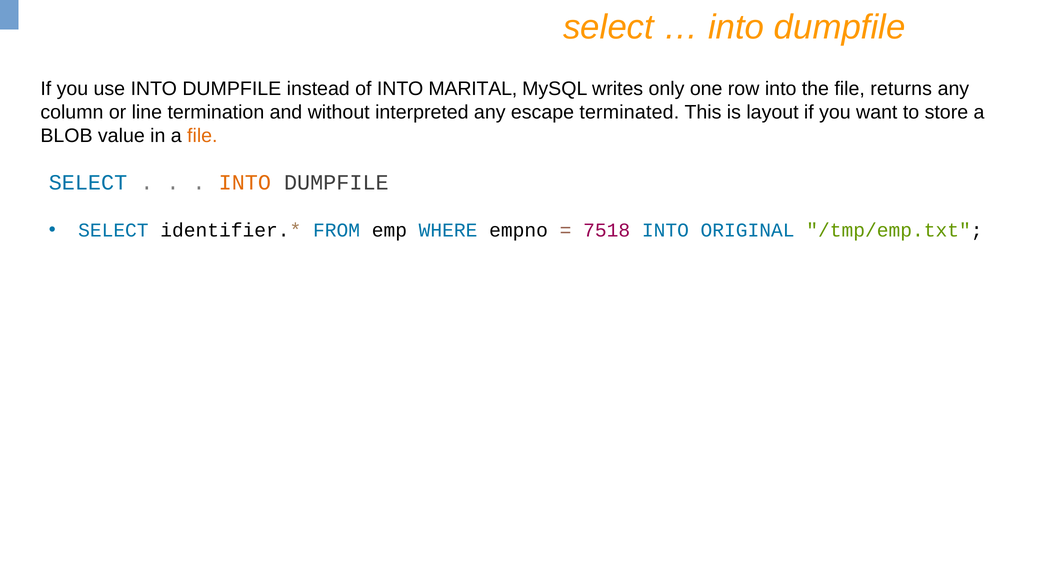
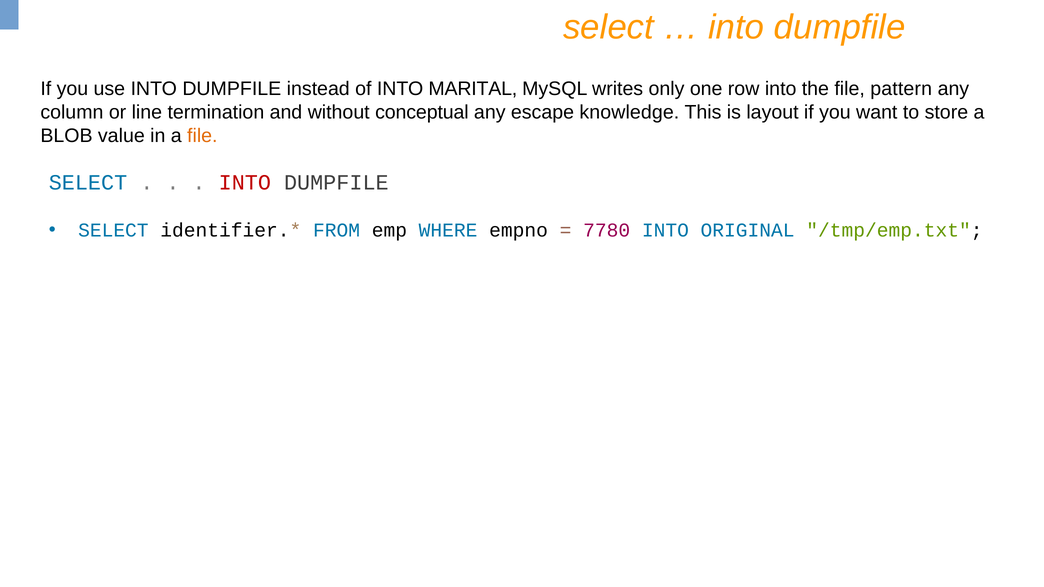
returns: returns -> pattern
interpreted: interpreted -> conceptual
terminated: terminated -> knowledge
INTO at (245, 183) colour: orange -> red
7518: 7518 -> 7780
